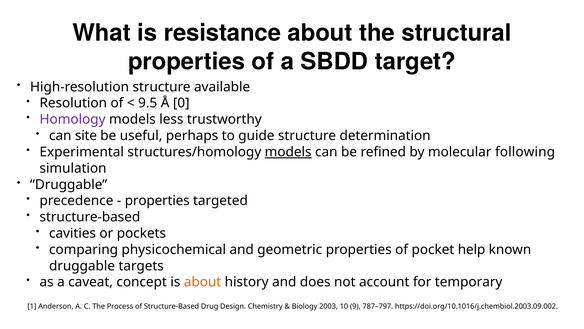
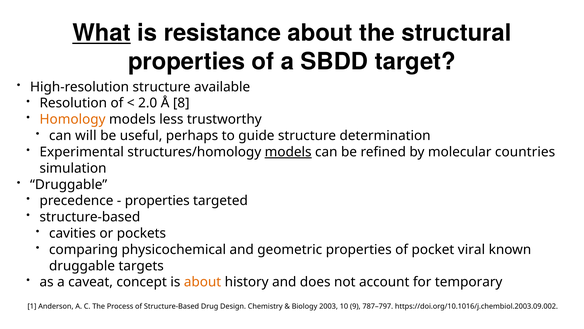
What underline: none -> present
9.5: 9.5 -> 2.0
0: 0 -> 8
Homology colour: purple -> orange
site: site -> will
following: following -> countries
help: help -> viral
